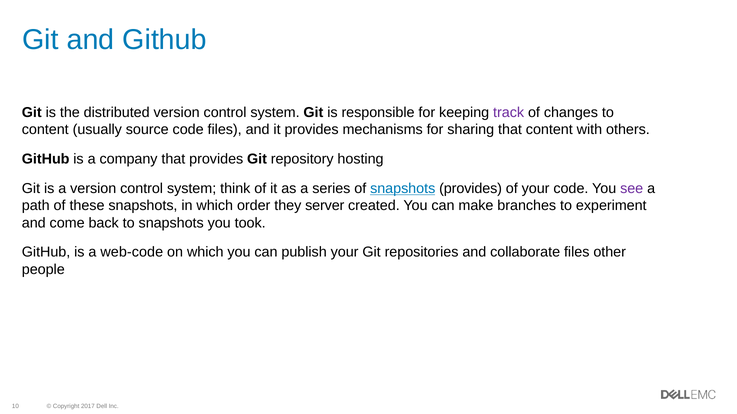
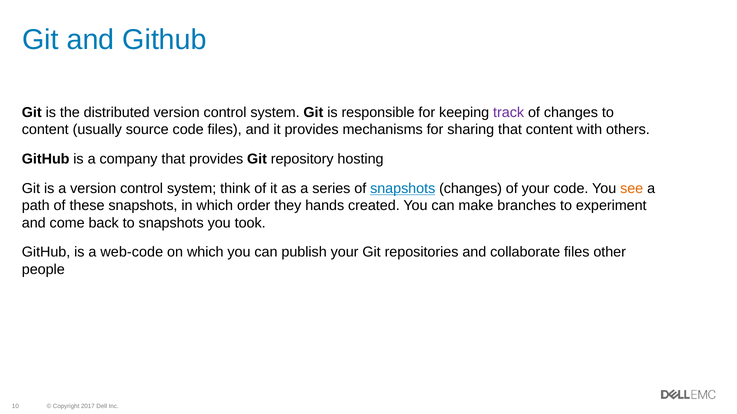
snapshots provides: provides -> changes
see colour: purple -> orange
server: server -> hands
